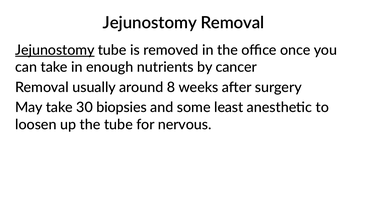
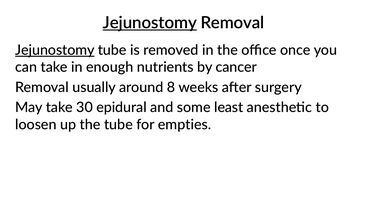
Jejunostomy at (150, 23) underline: none -> present
biopsies: biopsies -> epidural
nervous: nervous -> empties
